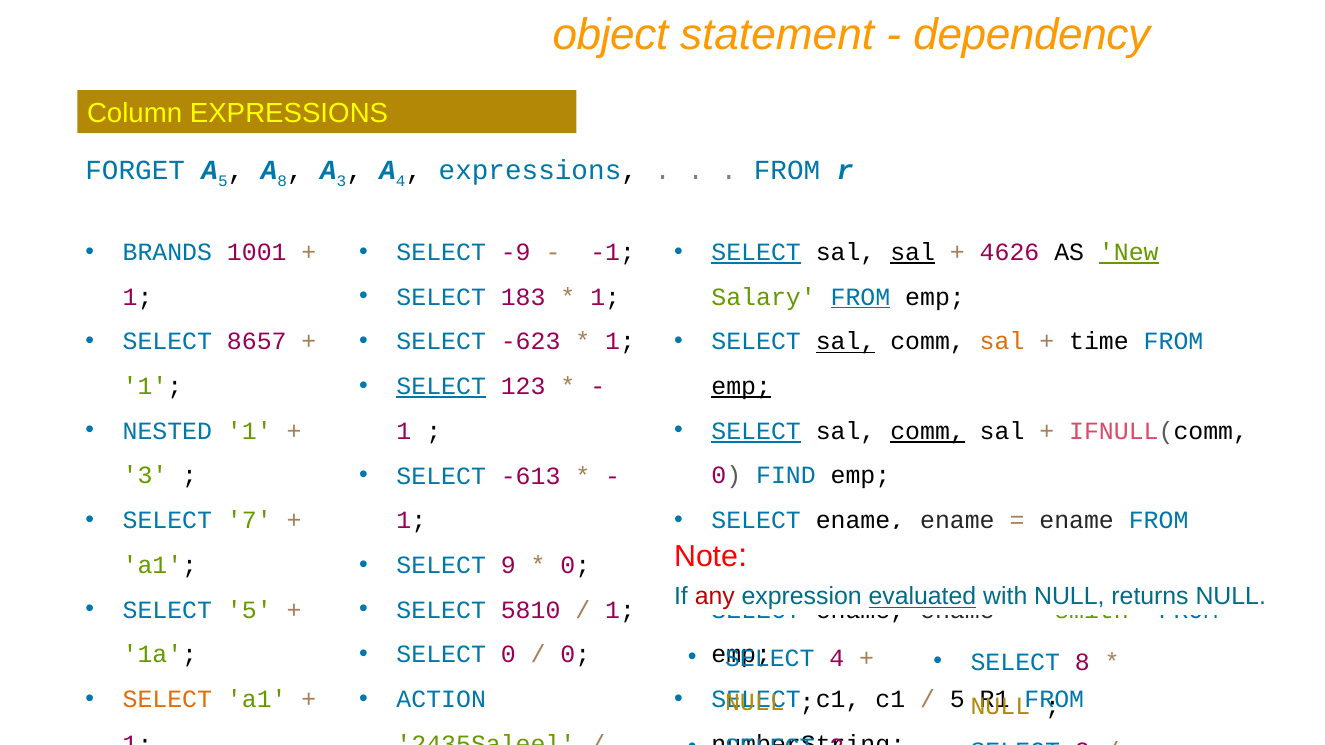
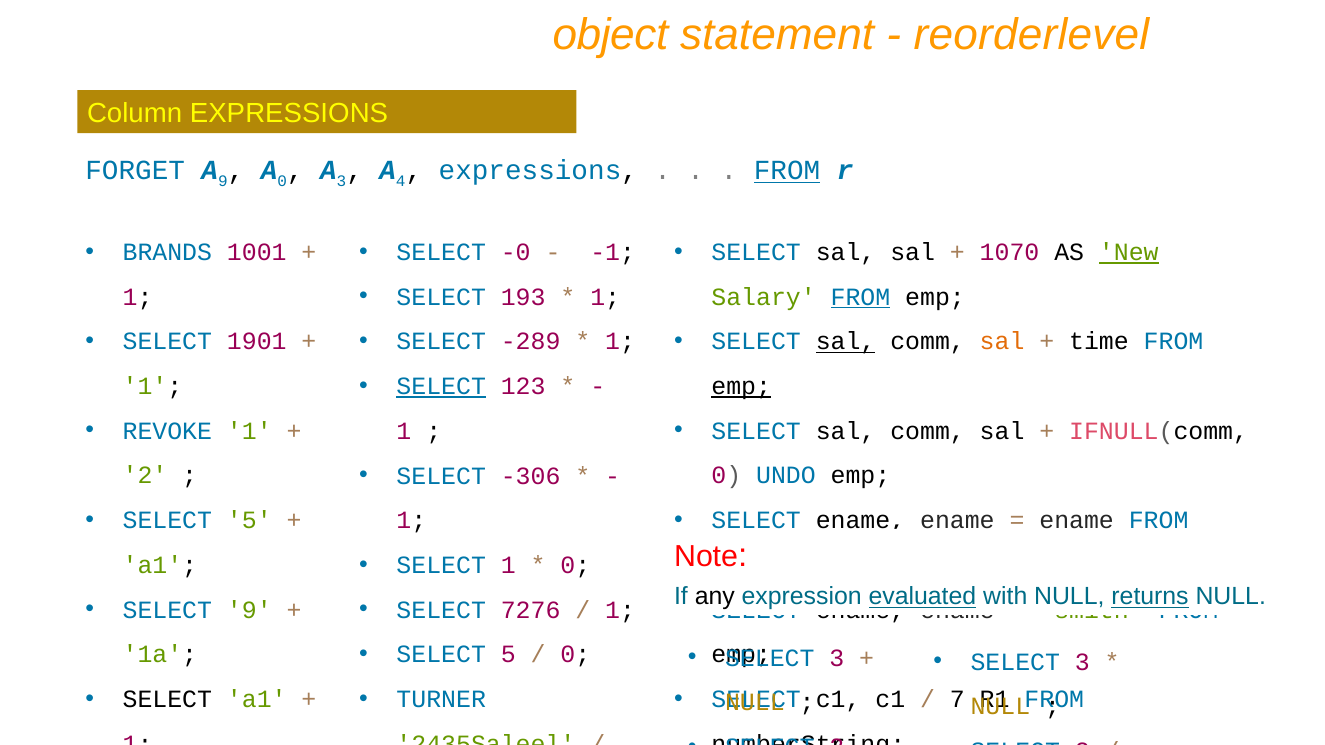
dependency: dependency -> reorderlevel
5 at (223, 182): 5 -> 9
8 at (282, 182): 8 -> 0
FROM at (787, 171) underline: none -> present
SELECT at (756, 252) underline: present -> none
sal at (913, 252) underline: present -> none
4626: 4626 -> 1070
-9: -9 -> -0
183: 183 -> 193
8657: 8657 -> 1901
-623: -623 -> -289
NESTED: NESTED -> REVOKE
SELECT at (756, 431) underline: present -> none
comm at (928, 431) underline: present -> none
-613: -613 -> -306
3 at (145, 476): 3 -> 2
FIND: FIND -> UNDO
7 at (249, 521): 7 -> 5
9 at (508, 565): 9 -> 1
any colour: red -> black
returns underline: none -> present
SELECT 5: 5 -> 9
5810: 5810 -> 7276
0 at (508, 655): 0 -> 5
4 at (837, 658): 4 -> 3
8 at (1082, 662): 8 -> 3
SELECT at (167, 700) colour: orange -> black
5 at (957, 700): 5 -> 7
ACTION: ACTION -> TURNER
